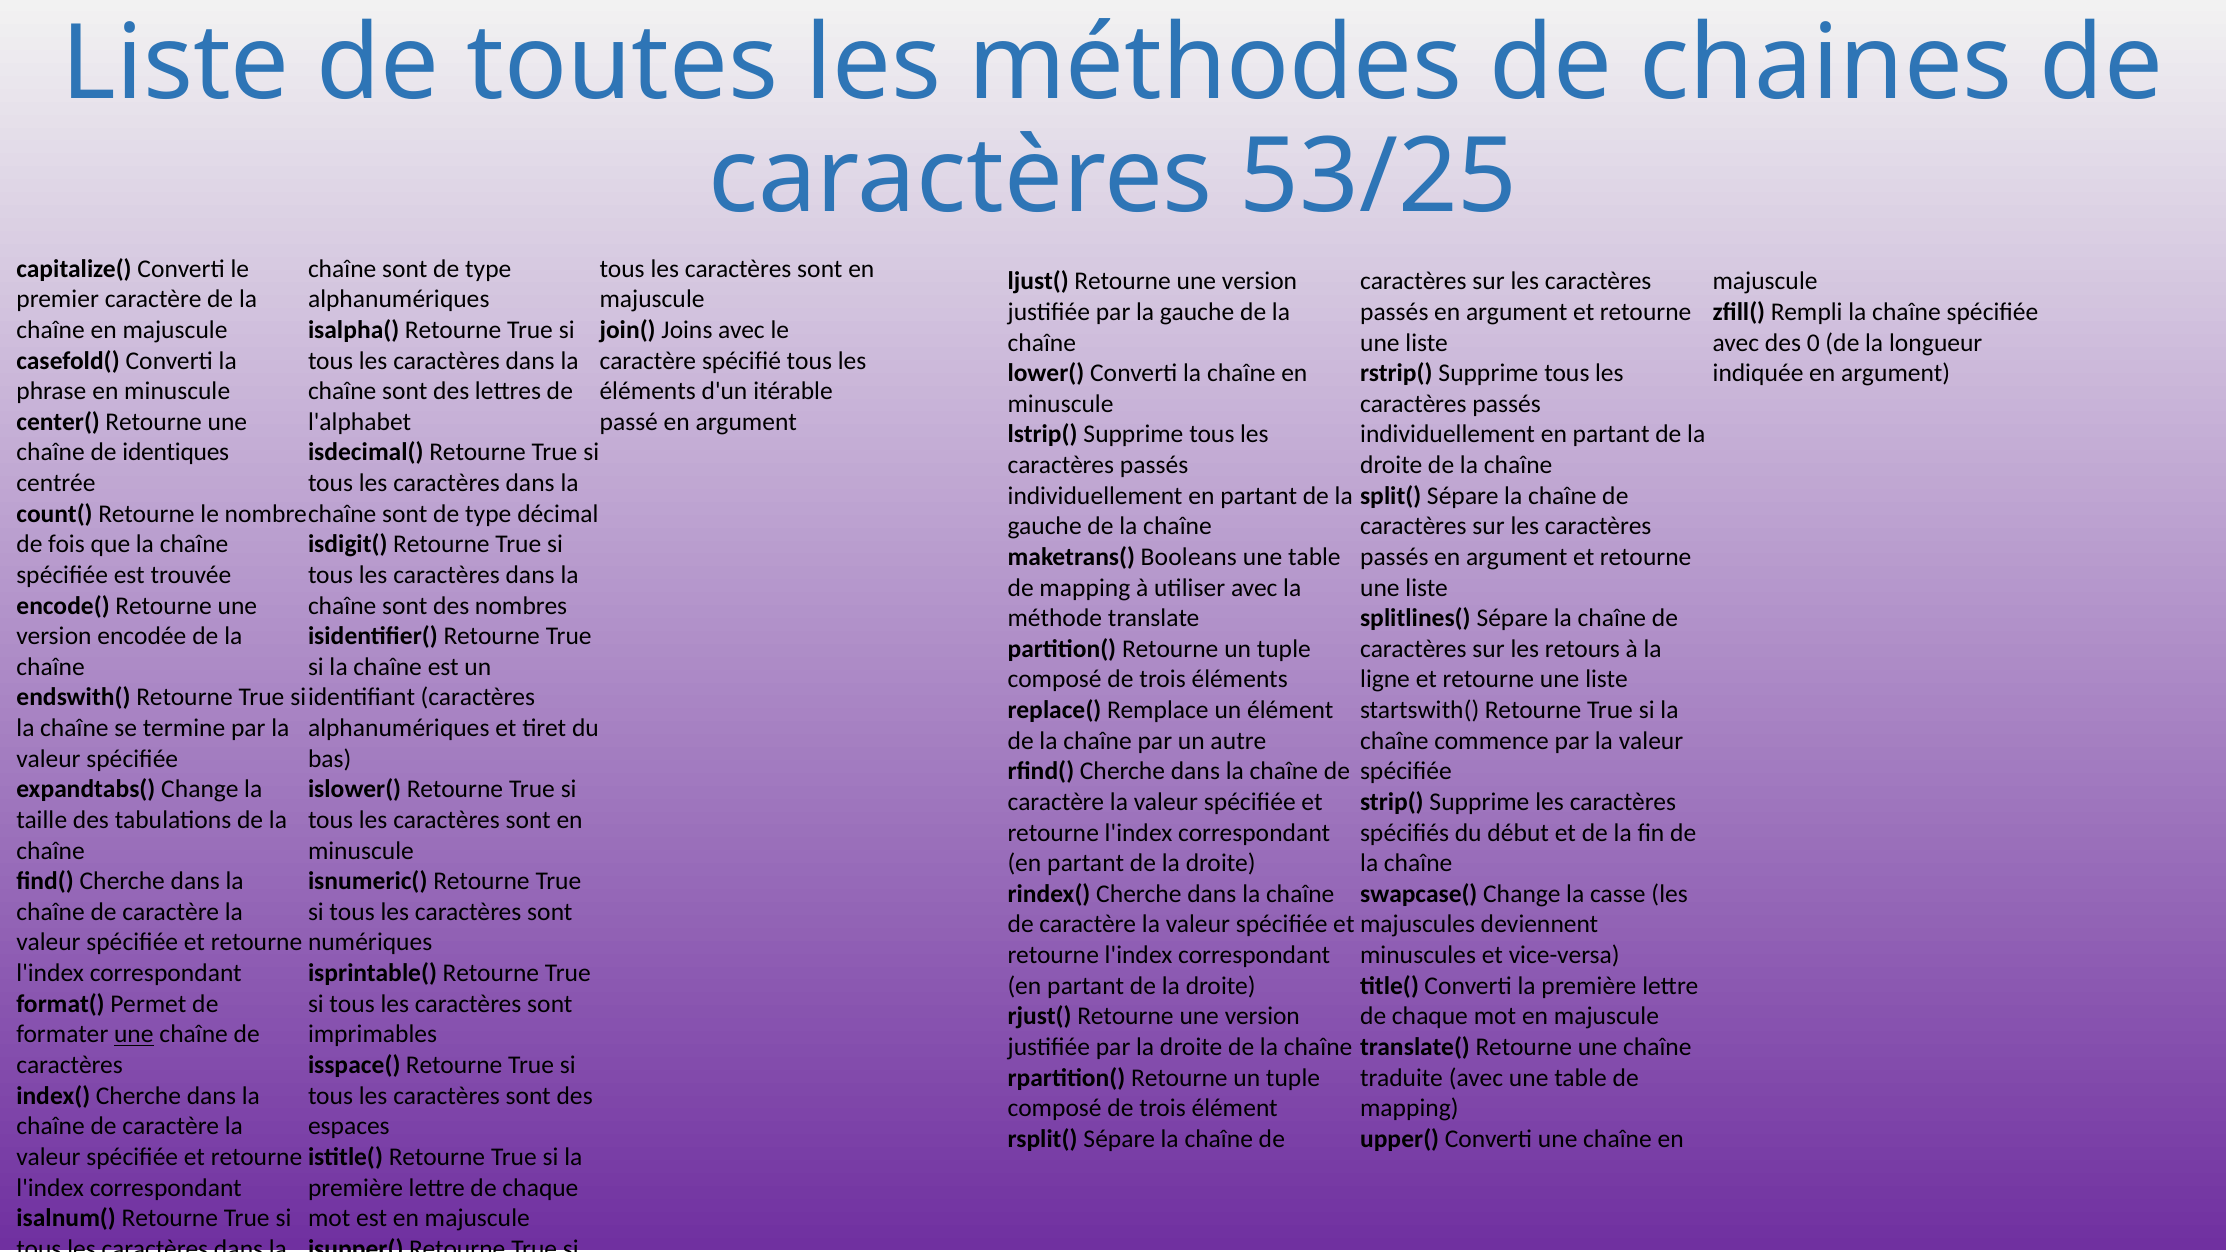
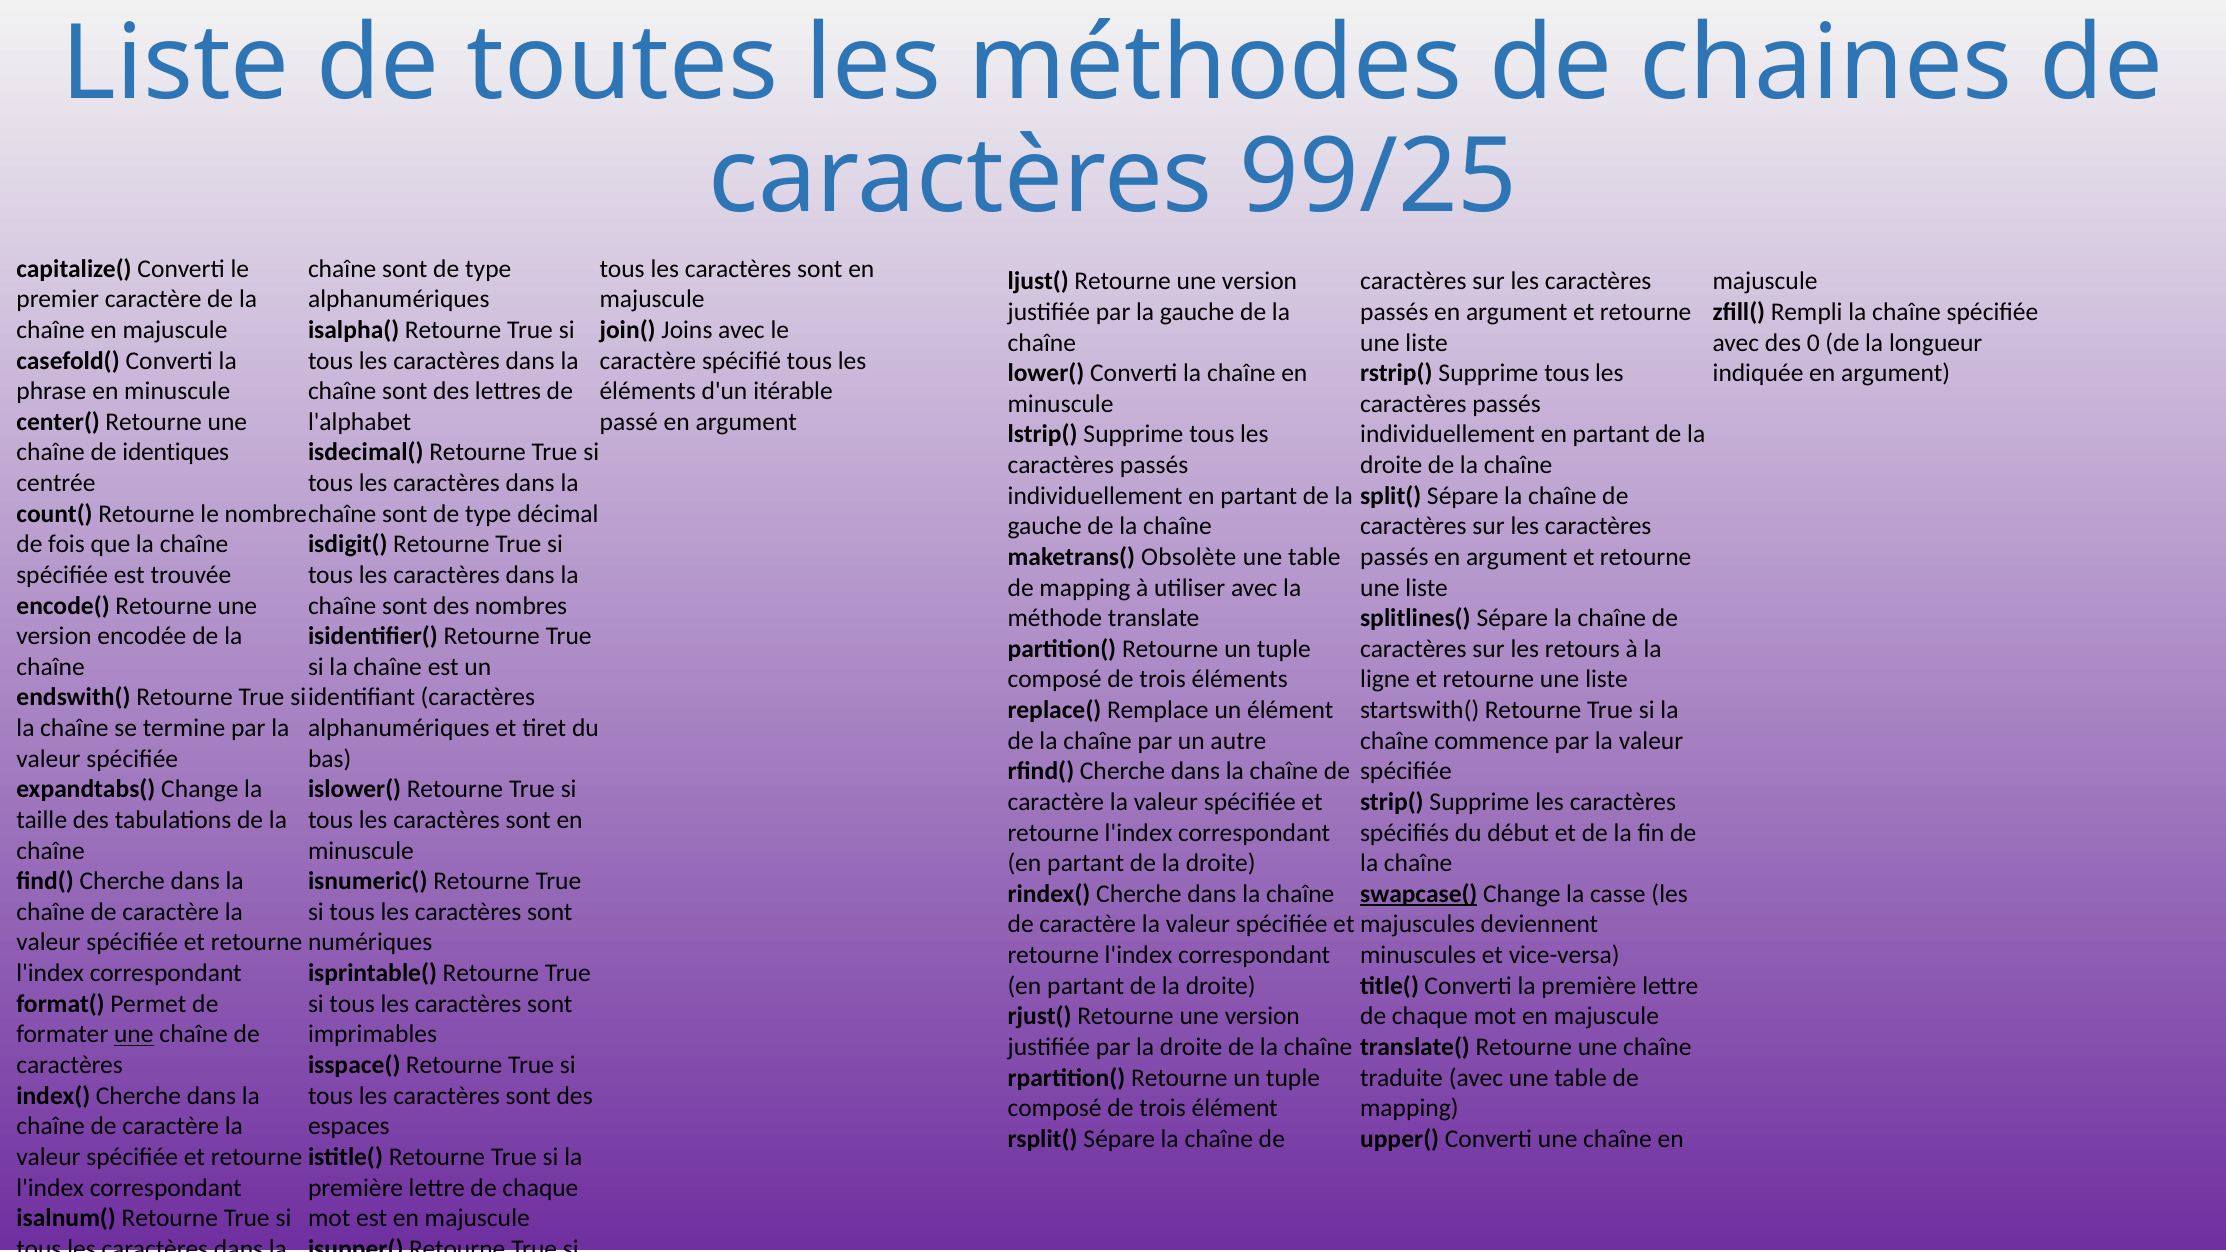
53/25: 53/25 -> 99/25
Booleans: Booleans -> Obsolète
swapcase( underline: none -> present
